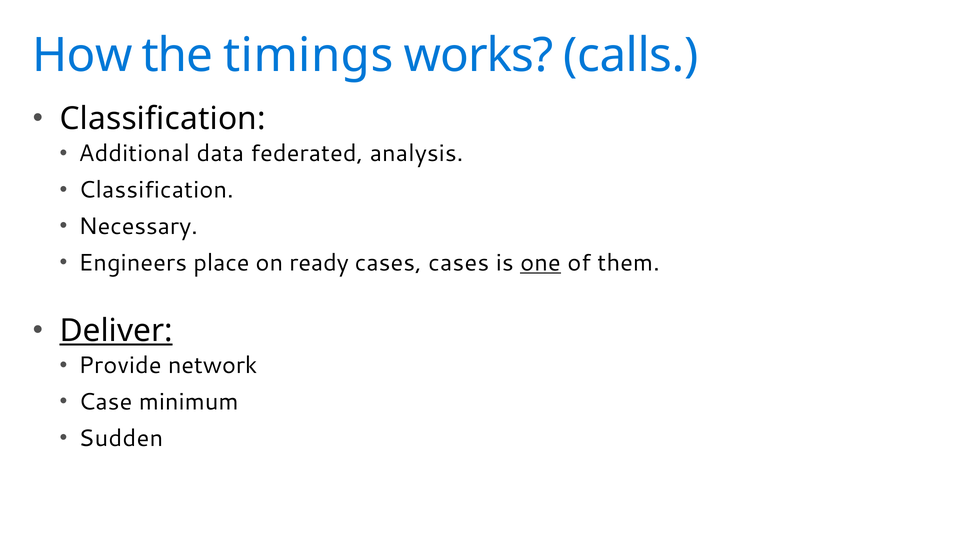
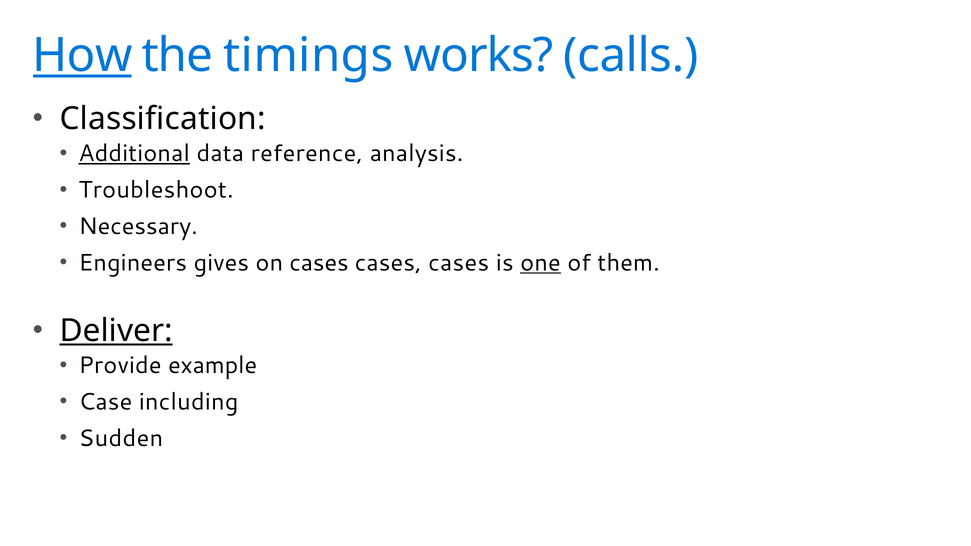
How underline: none -> present
Additional underline: none -> present
federated: federated -> reference
Classification at (156, 190): Classification -> Troubleshoot
place: place -> gives
on ready: ready -> cases
network: network -> example
minimum: minimum -> including
